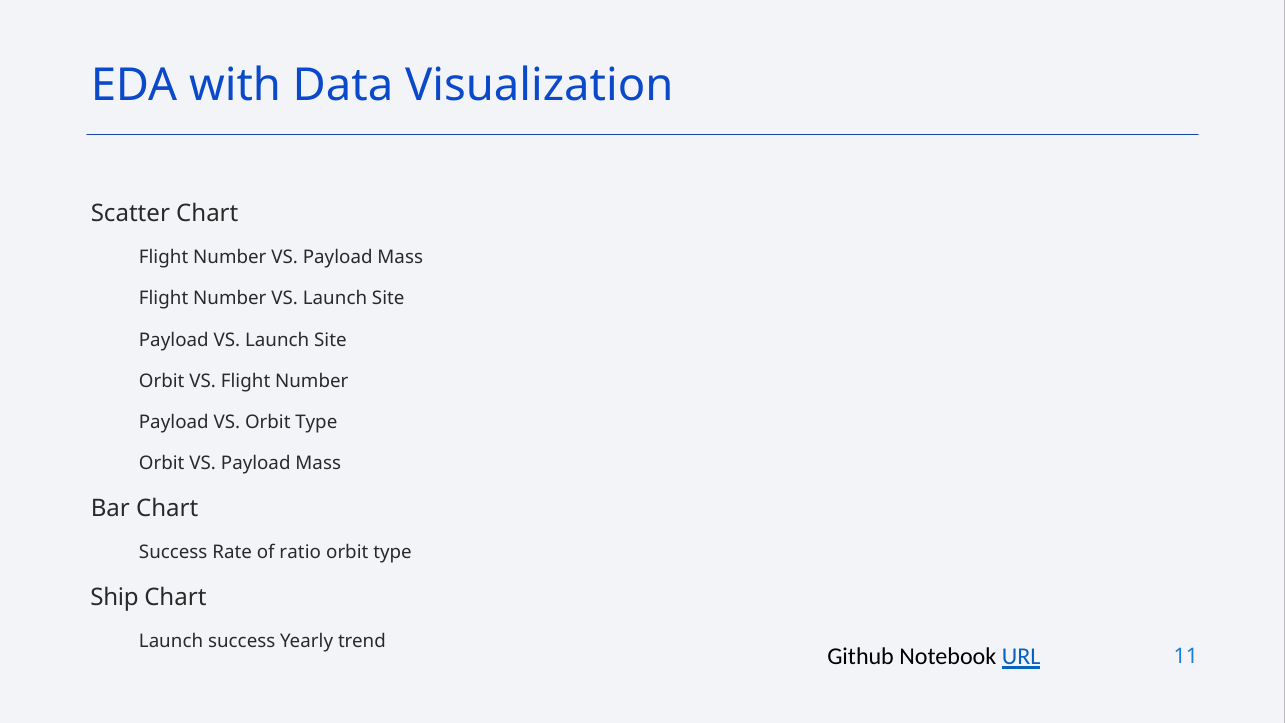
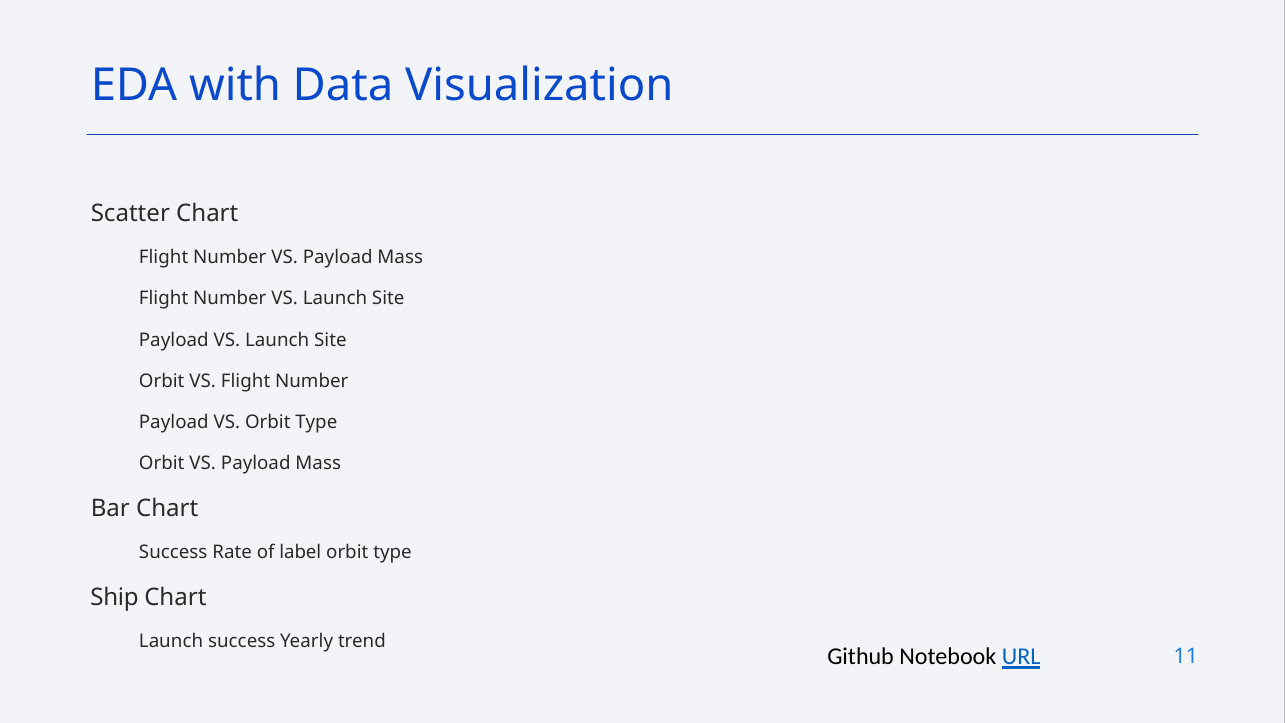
ratio: ratio -> label
